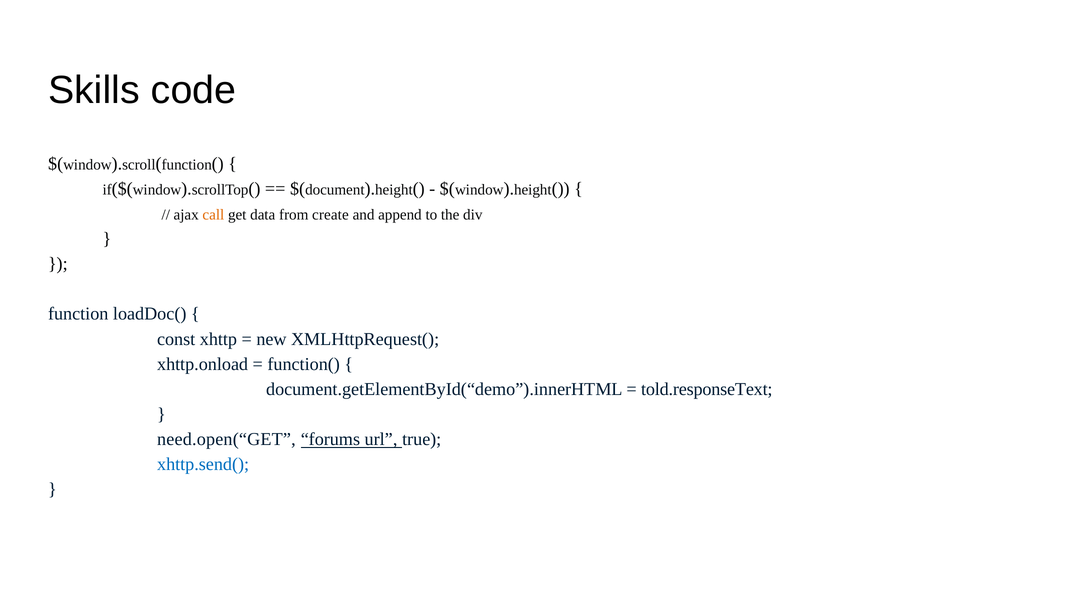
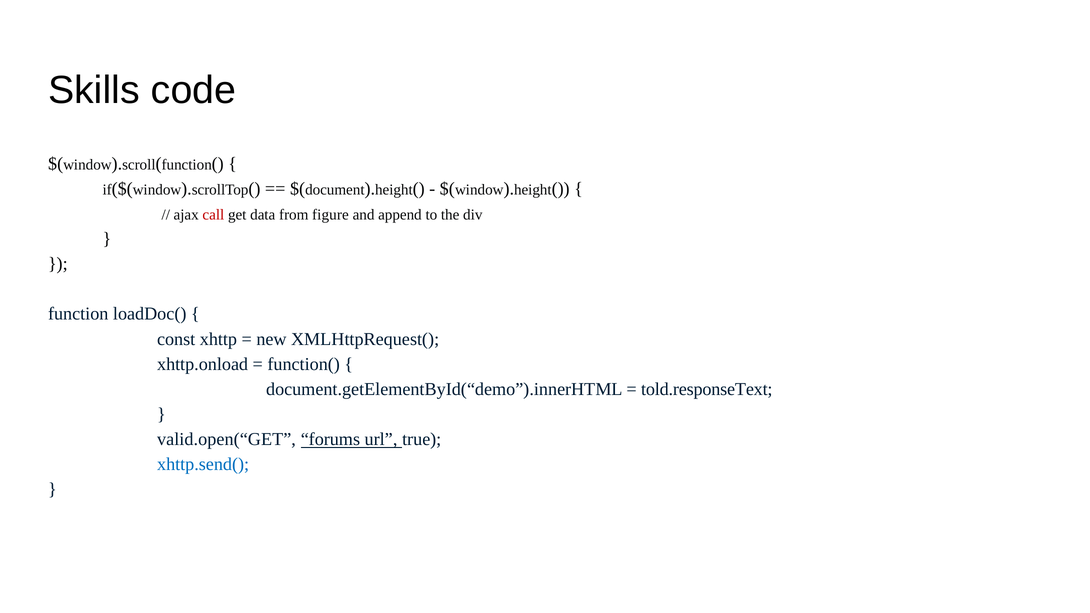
call colour: orange -> red
create: create -> figure
need.open(“GET: need.open(“GET -> valid.open(“GET
